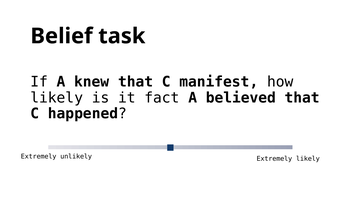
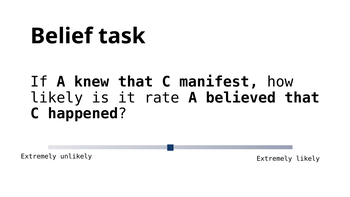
fact: fact -> rate
